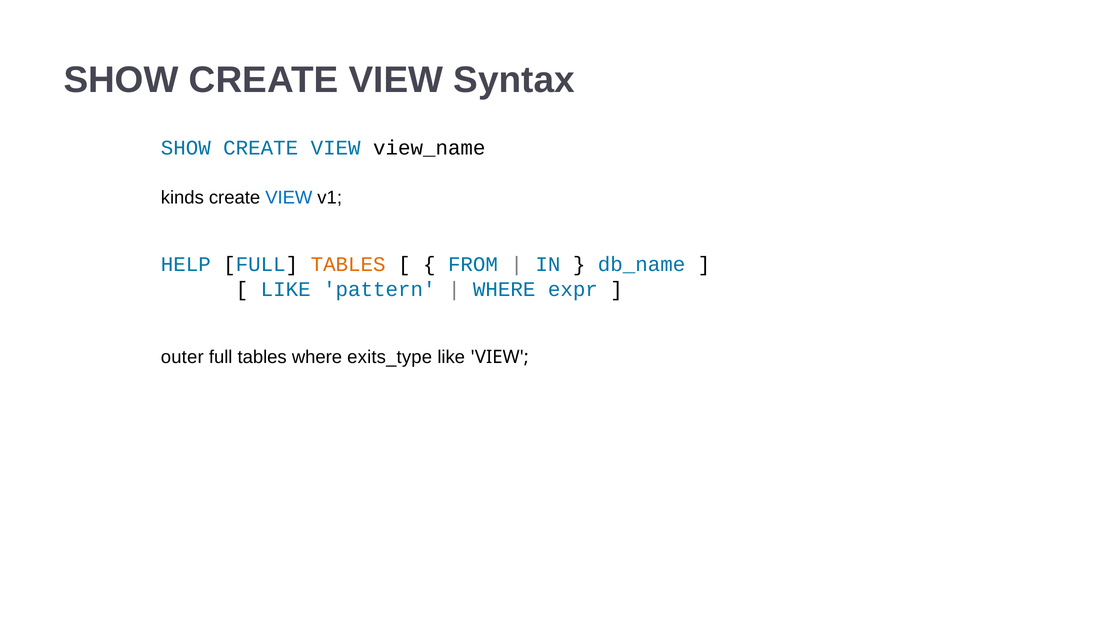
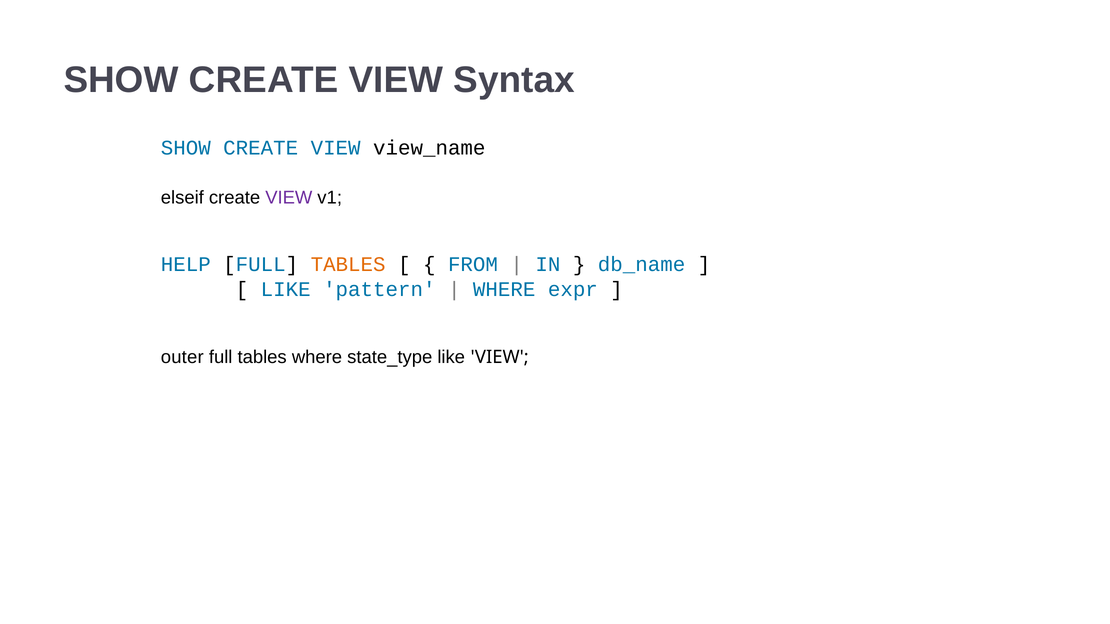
kinds: kinds -> elseif
VIEW at (289, 198) colour: blue -> purple
exits_type: exits_type -> state_type
